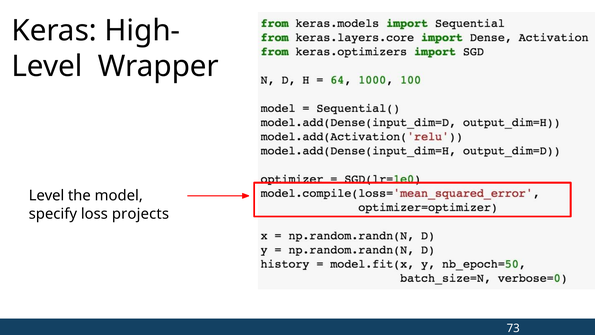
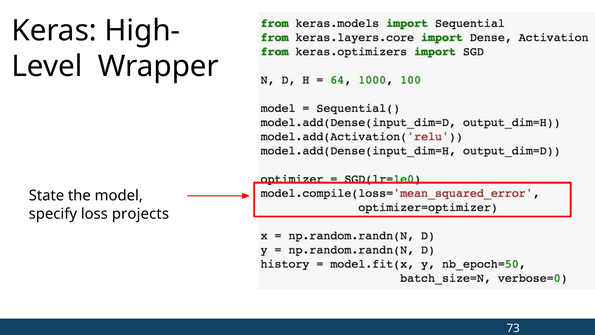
Level at (47, 195): Level -> State
